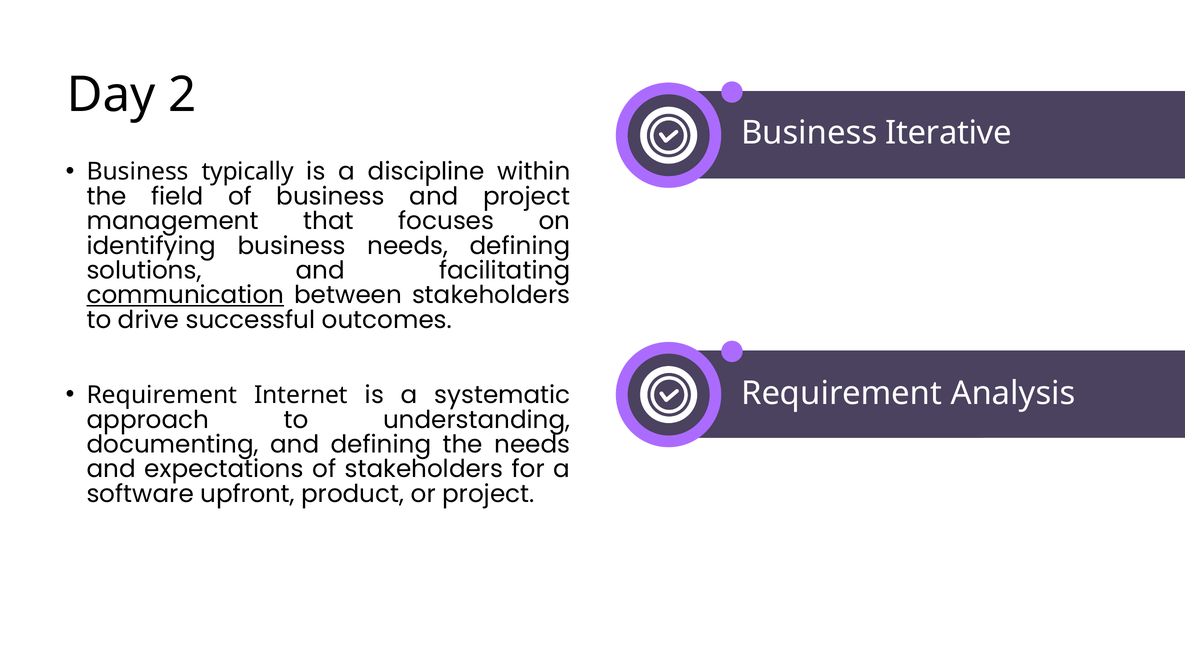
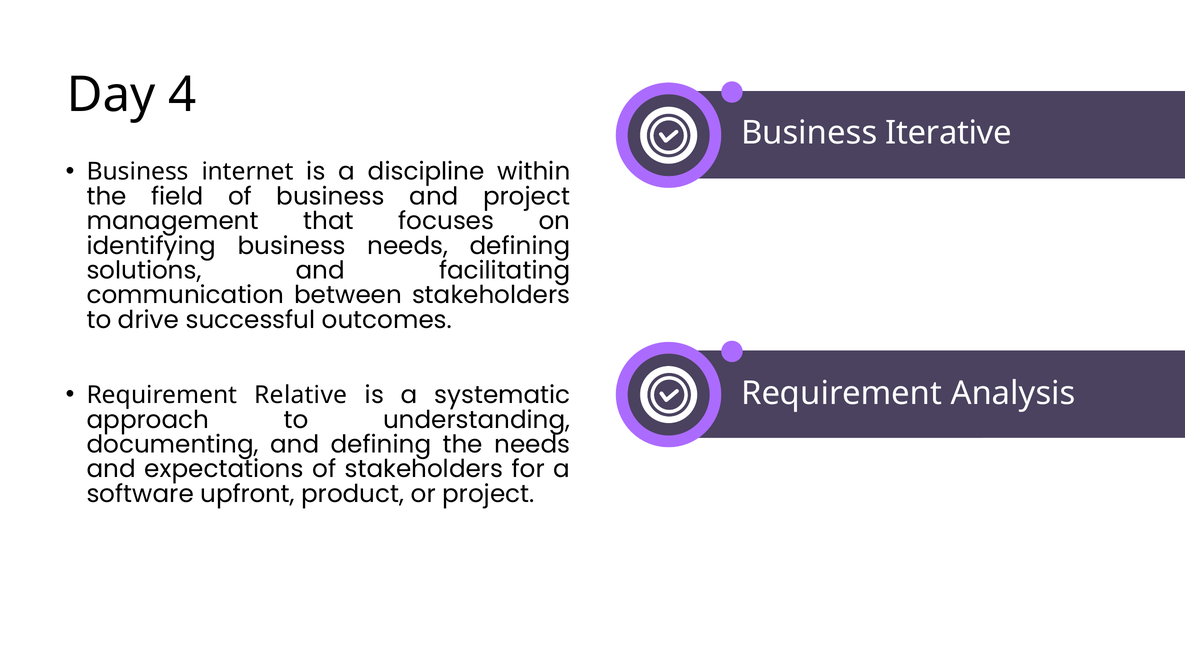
2: 2 -> 4
typically: typically -> internet
communication underline: present -> none
Internet: Internet -> Relative
